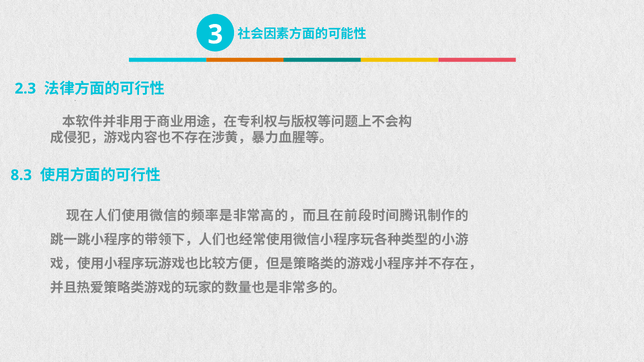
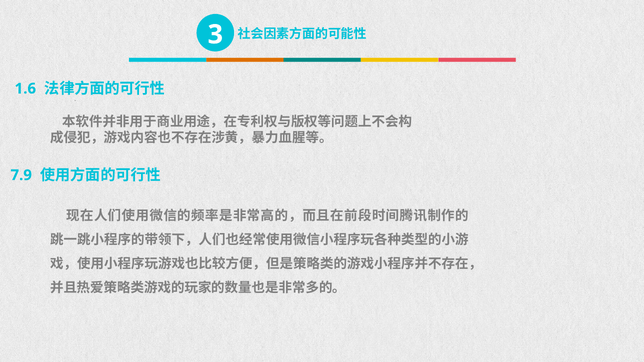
2.3: 2.3 -> 1.6
8.3: 8.3 -> 7.9
